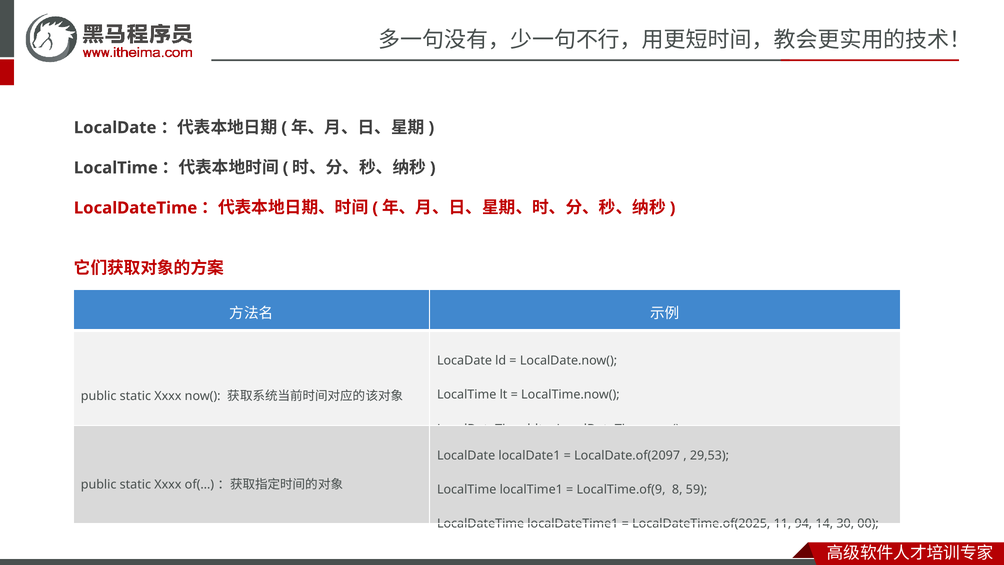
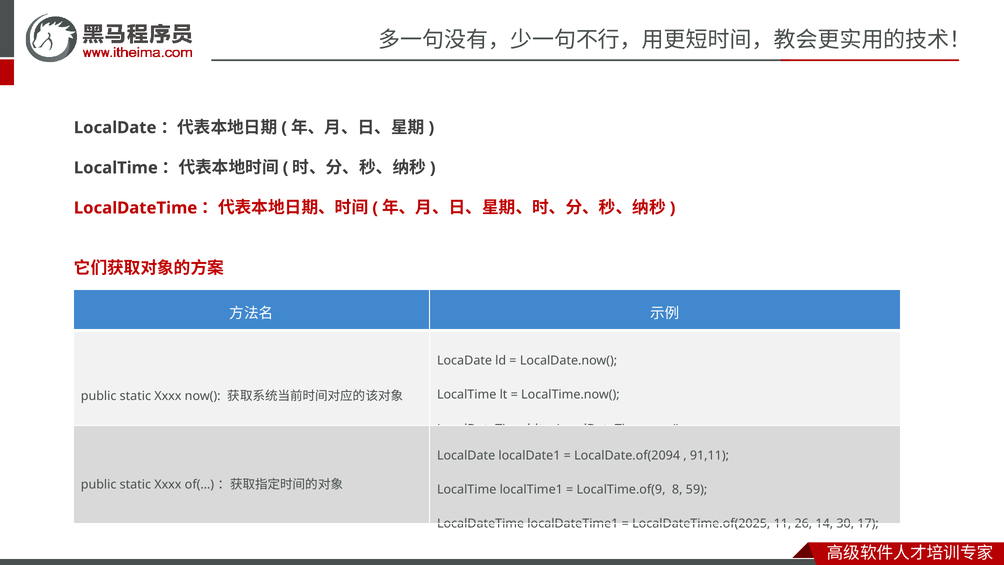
LocalDate.of(2097: LocalDate.of(2097 -> LocalDate.of(2094
29,53: 29,53 -> 91,11
94: 94 -> 26
00: 00 -> 17
